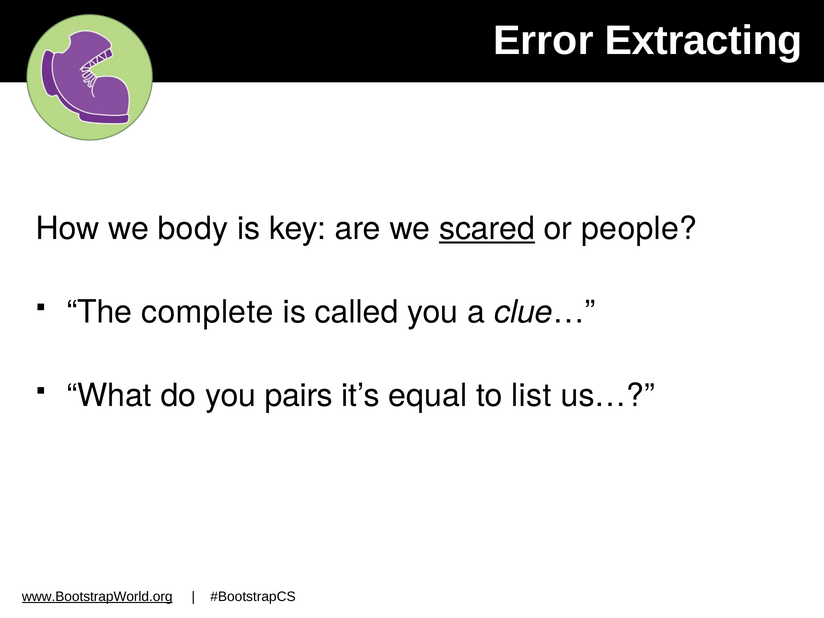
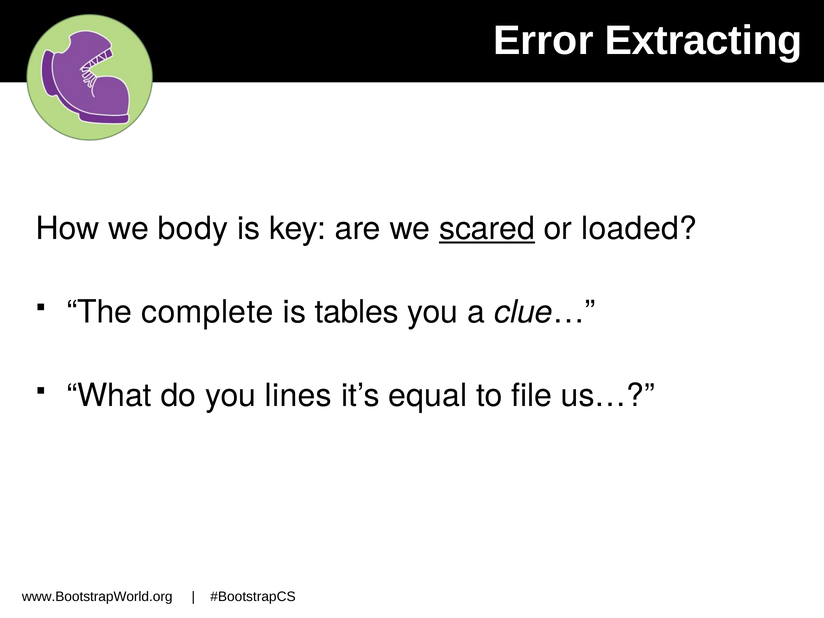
people: people -> loaded
called: called -> tables
pairs: pairs -> lines
list: list -> file
www.BootstrapWorld.org underline: present -> none
